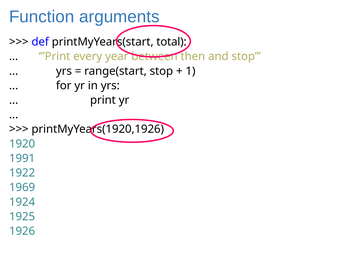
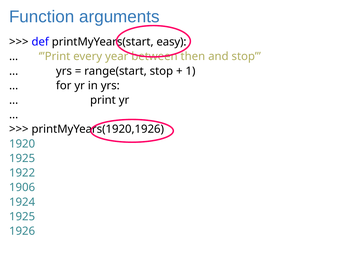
total: total -> easy
1991 at (22, 158): 1991 -> 1925
1969: 1969 -> 1906
